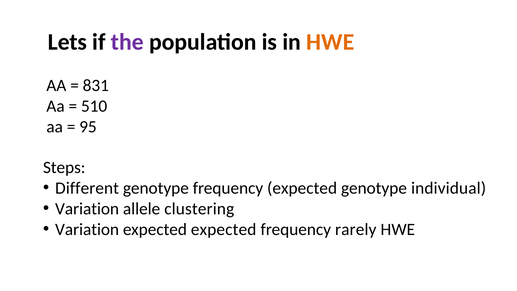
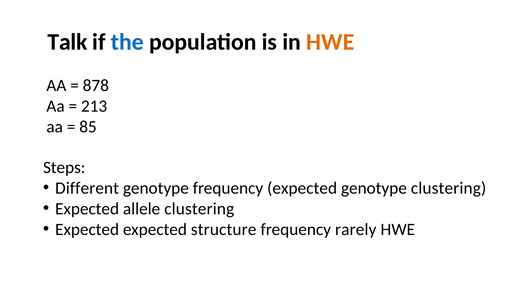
Lets: Lets -> Talk
the colour: purple -> blue
831: 831 -> 878
510: 510 -> 213
95: 95 -> 85
genotype individual: individual -> clustering
Variation at (87, 209): Variation -> Expected
Variation at (87, 229): Variation -> Expected
expected expected: expected -> structure
